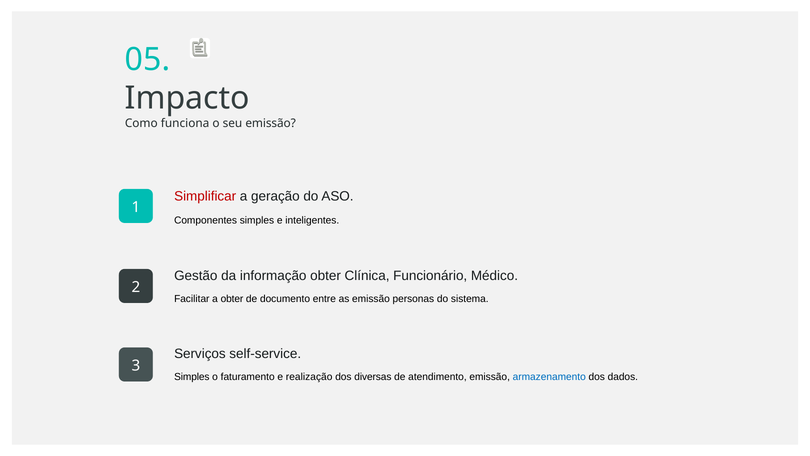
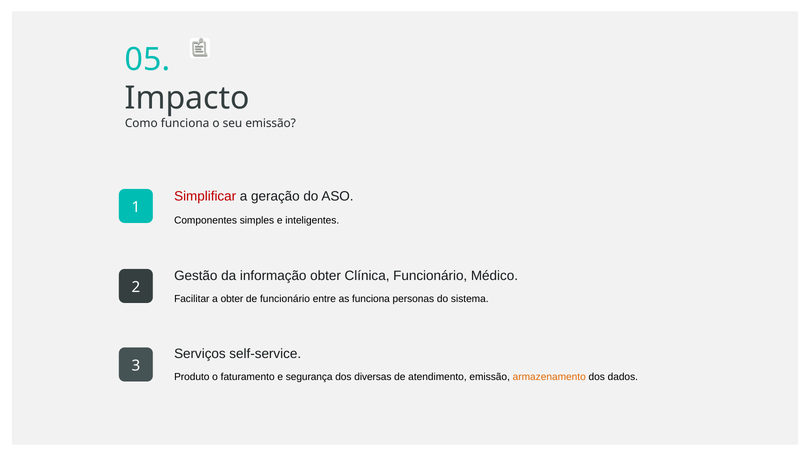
de documento: documento -> funcionário
as emissão: emissão -> funciona
Simples at (192, 377): Simples -> Produto
realização: realização -> segurança
armazenamento colour: blue -> orange
